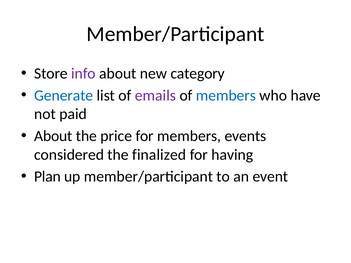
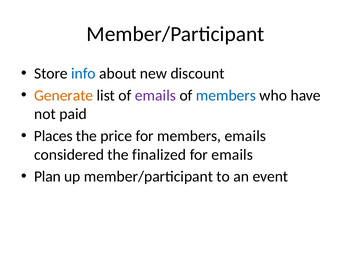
info colour: purple -> blue
category: category -> discount
Generate colour: blue -> orange
About at (53, 136): About -> Places
members events: events -> emails
for having: having -> emails
